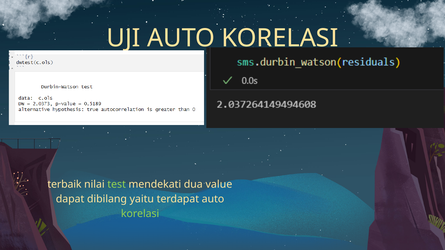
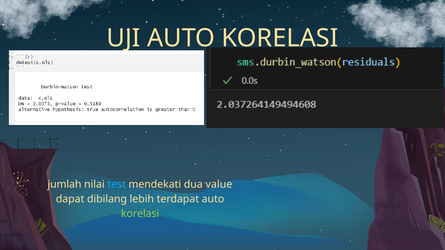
terbaik: terbaik -> jumlah
test colour: light green -> light blue
yaitu: yaitu -> lebih
